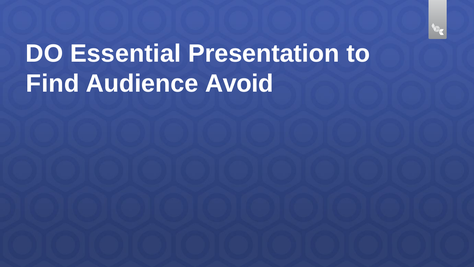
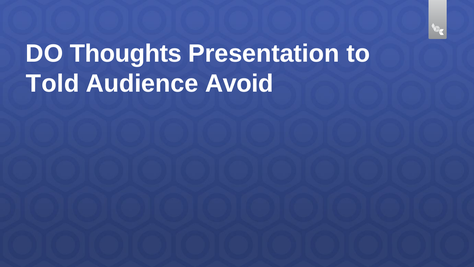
Essential: Essential -> Thoughts
Find: Find -> Told
